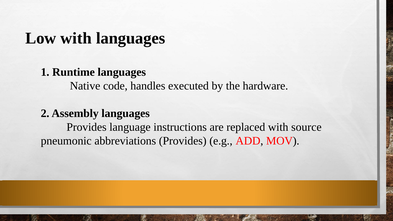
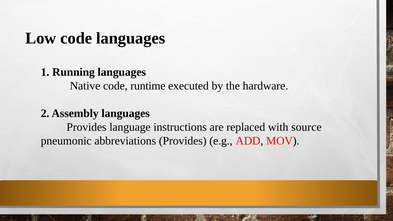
Low with: with -> code
Runtime: Runtime -> Running
handles: handles -> runtime
